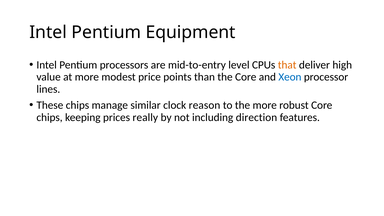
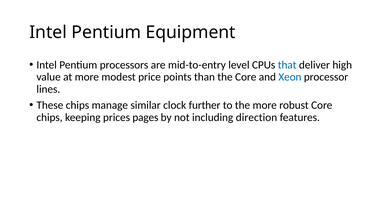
that colour: orange -> blue
reason: reason -> further
really: really -> pages
